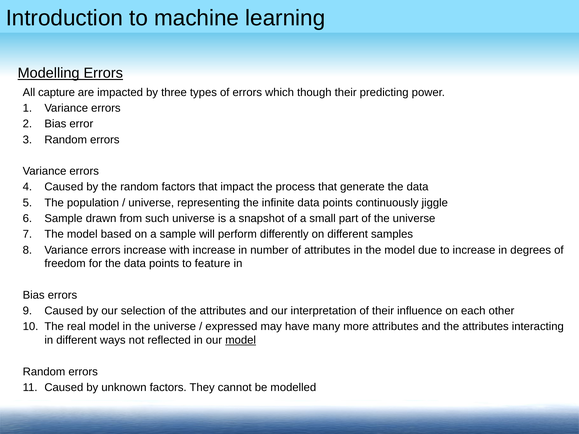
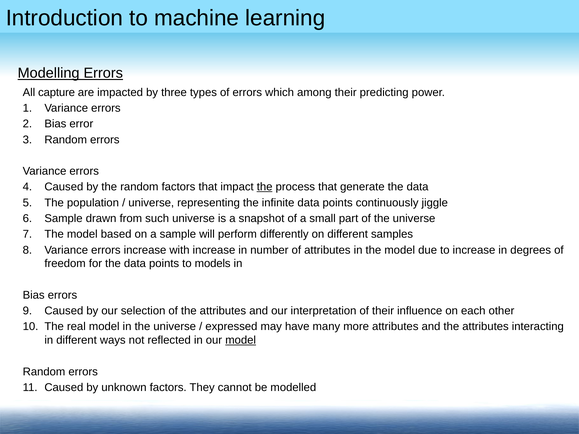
though: though -> among
the at (265, 187) underline: none -> present
feature: feature -> models
